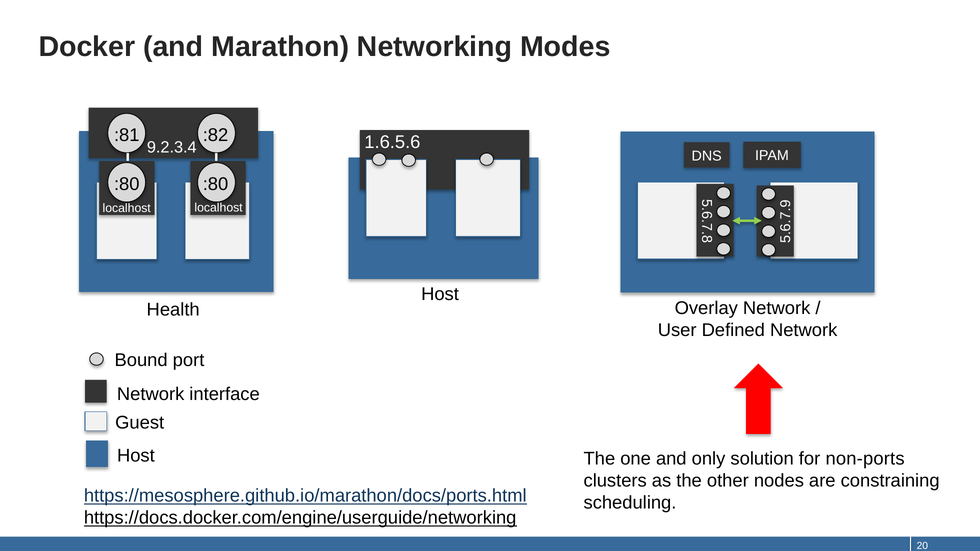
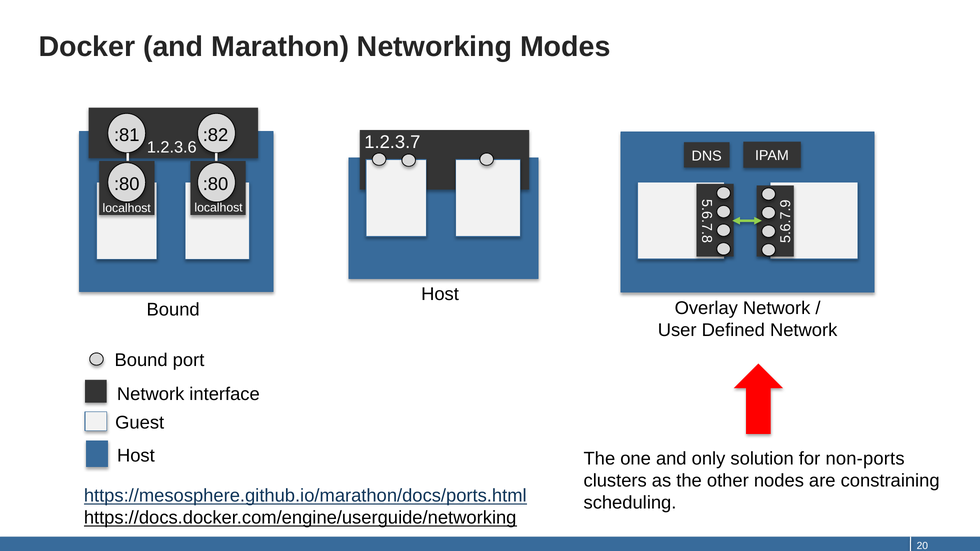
1.6.5.6: 1.6.5.6 -> 1.2.3.7
9.2.3.4: 9.2.3.4 -> 1.2.3.6
Health at (173, 310): Health -> Bound
